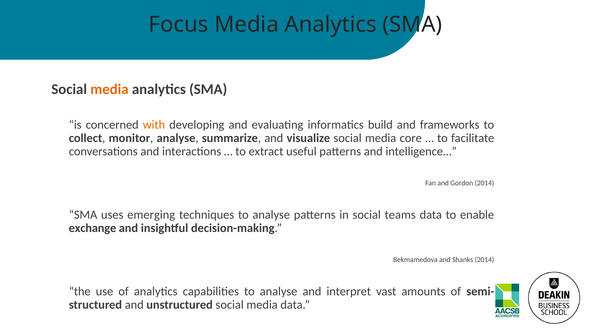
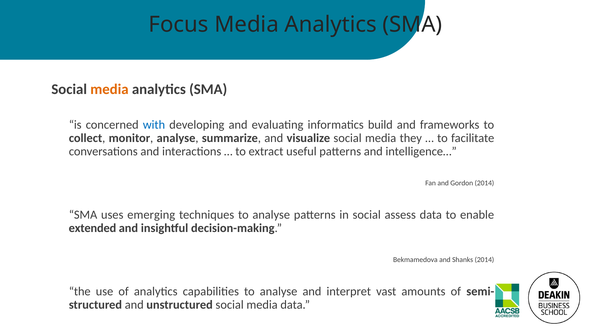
with colour: orange -> blue
core: core -> they
teams: teams -> assess
exchange: exchange -> extended
